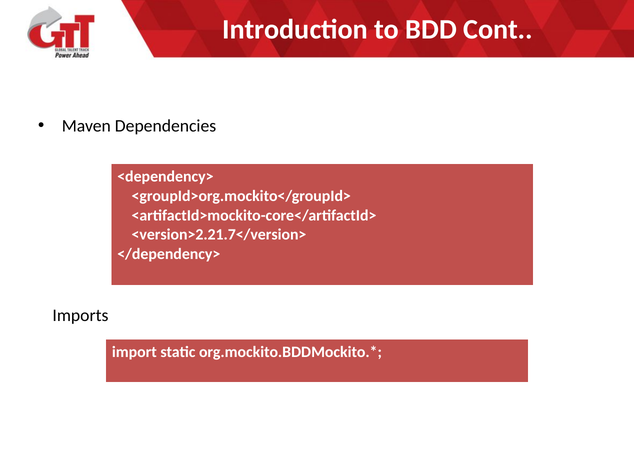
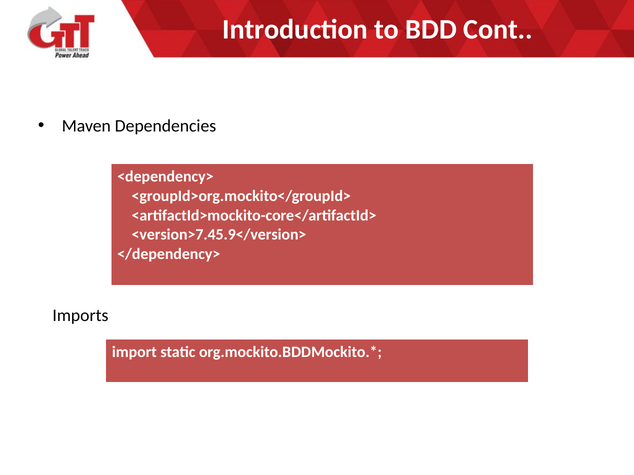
<version>2.21.7</version>: <version>2.21.7</version> -> <version>7.45.9</version>
